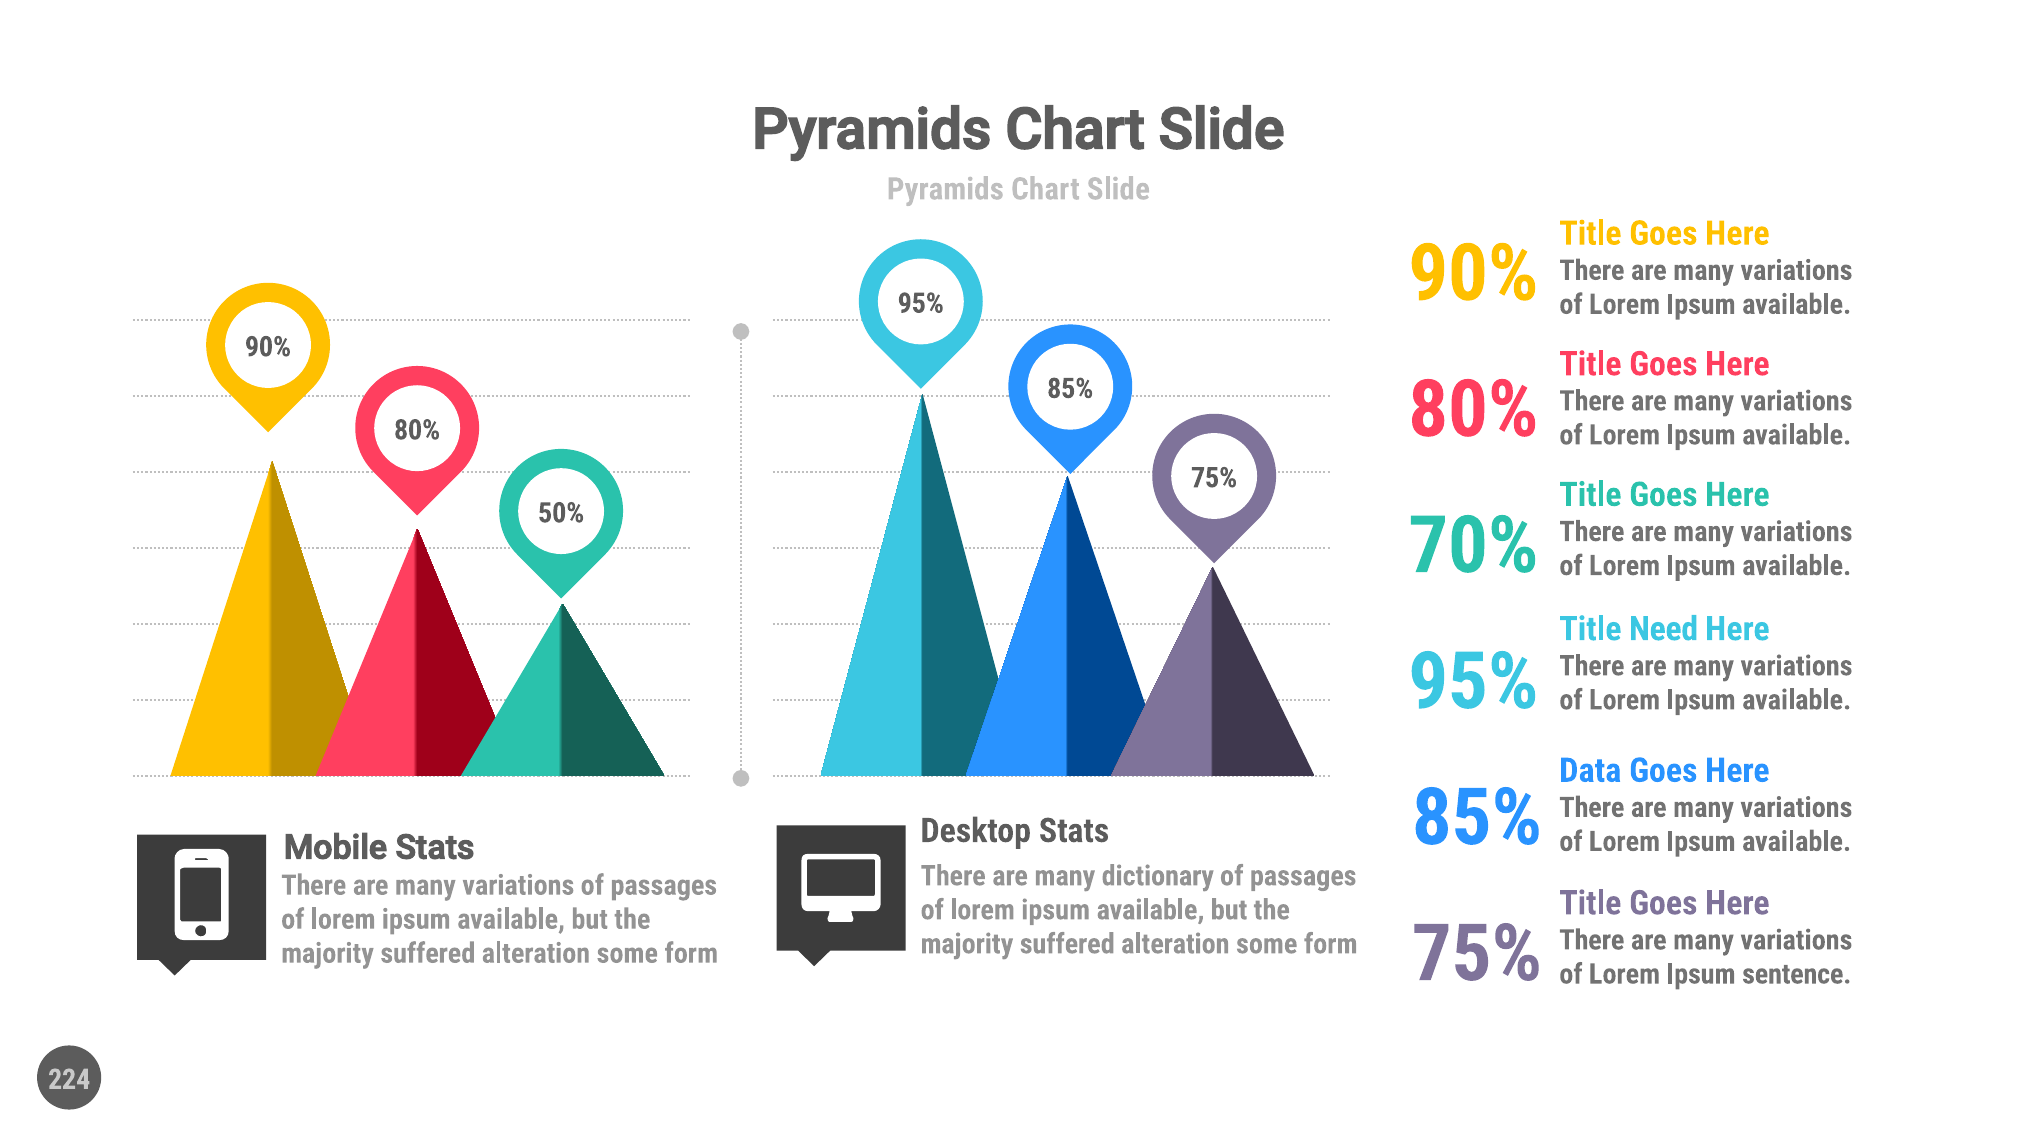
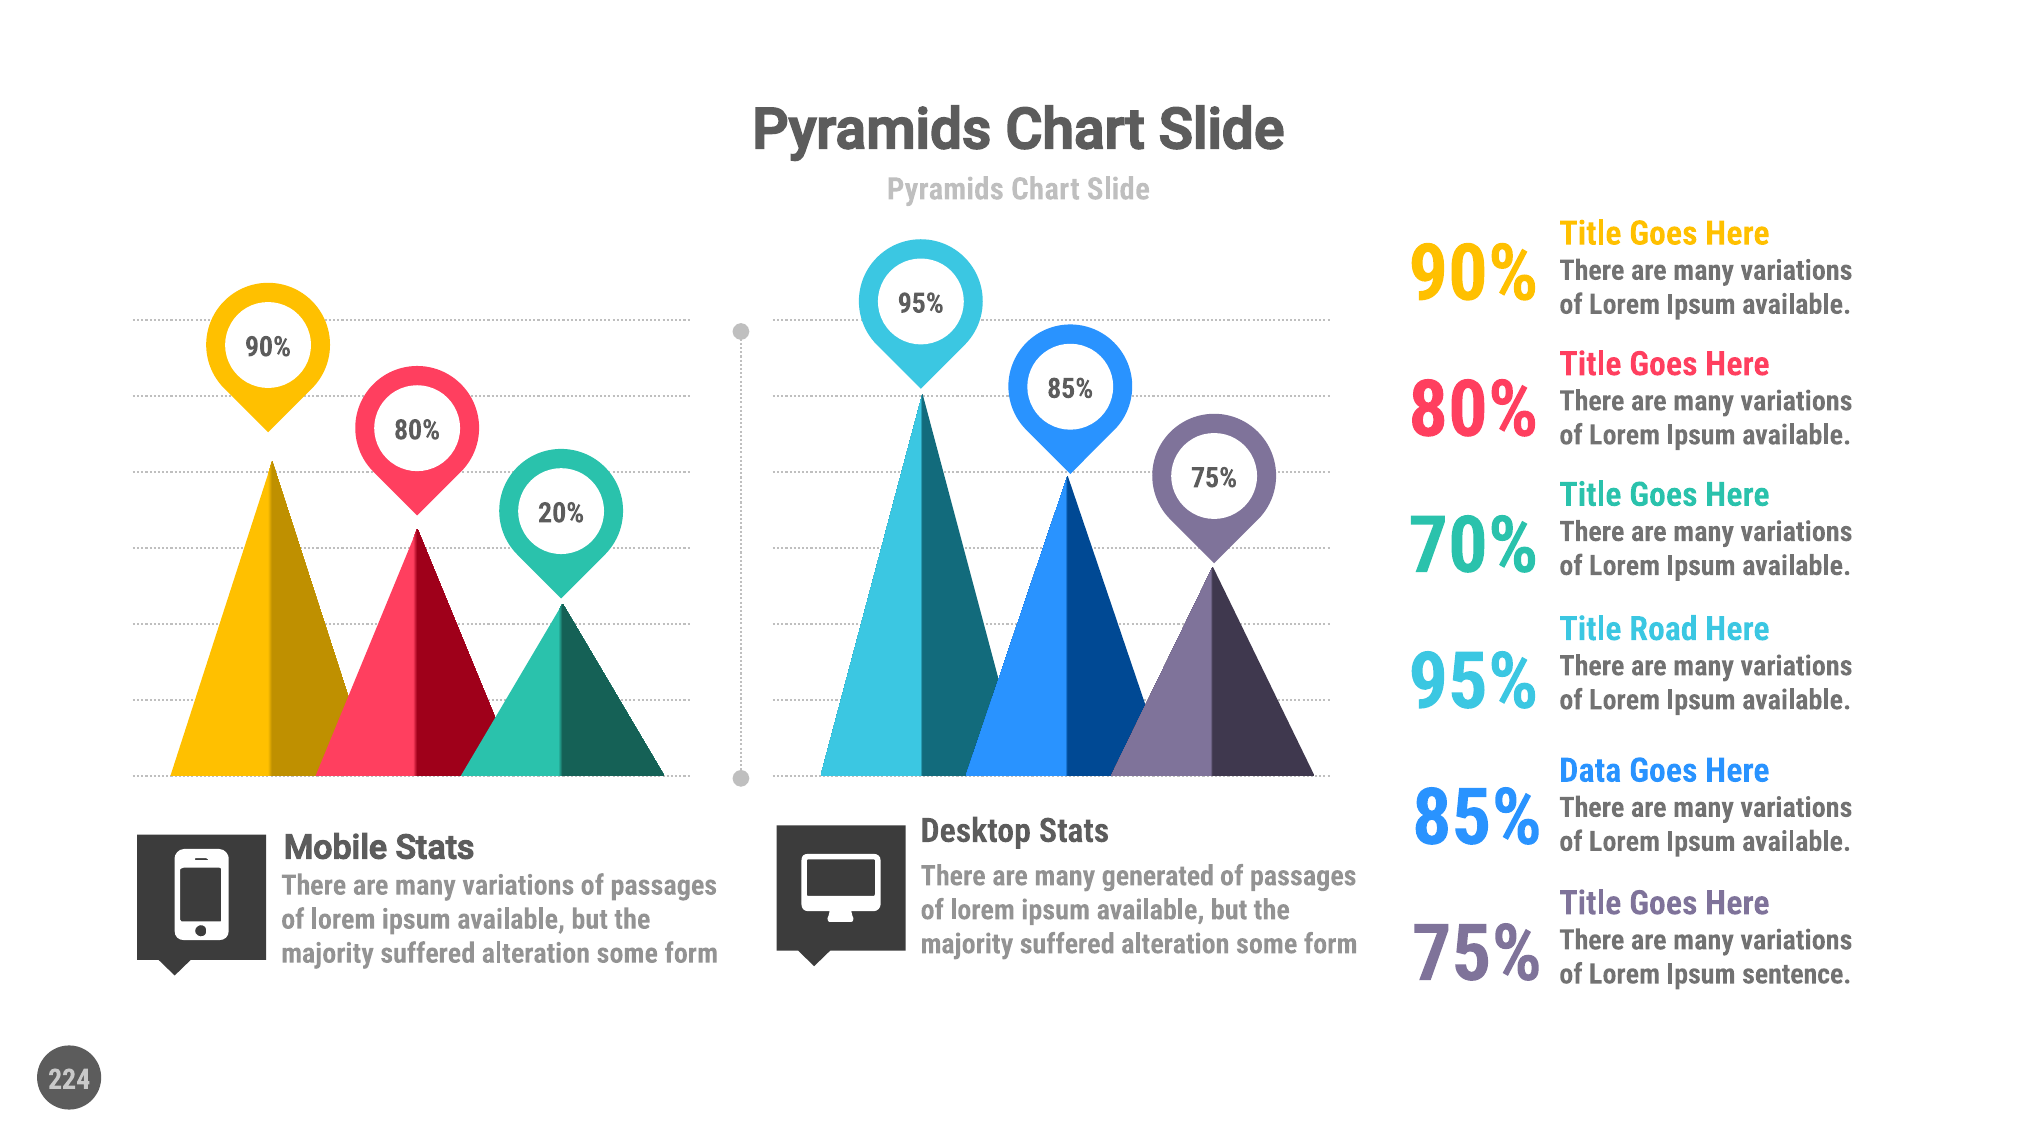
50%: 50% -> 20%
Need: Need -> Road
dictionary: dictionary -> generated
